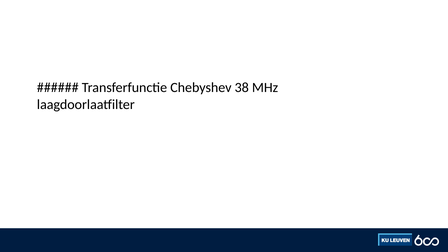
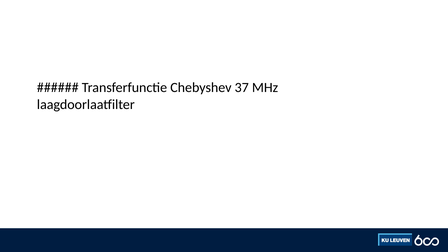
38: 38 -> 37
